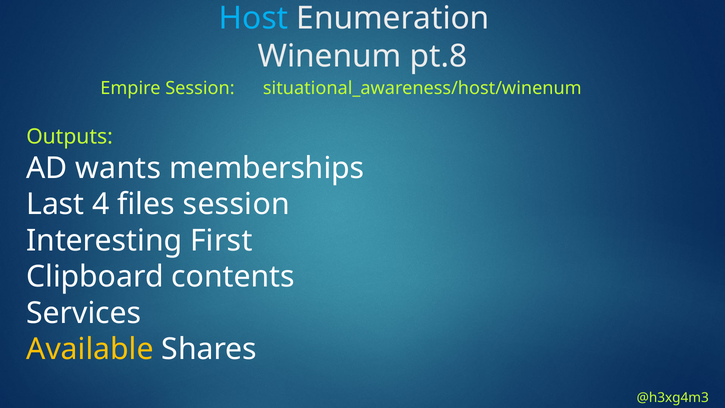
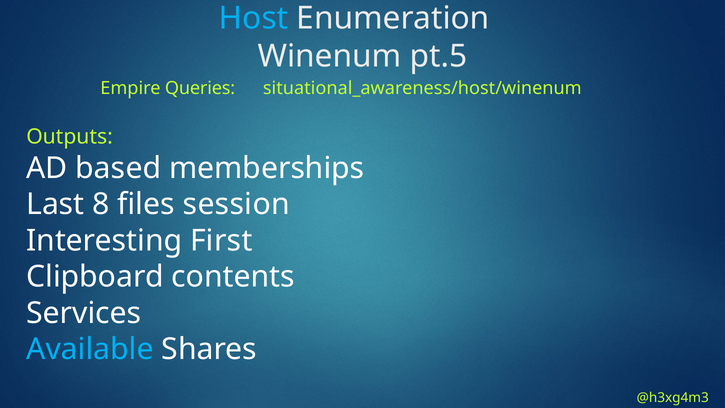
pt.8: pt.8 -> pt.5
Empire Session: Session -> Queries
wants: wants -> based
4: 4 -> 8
Available colour: yellow -> light blue
